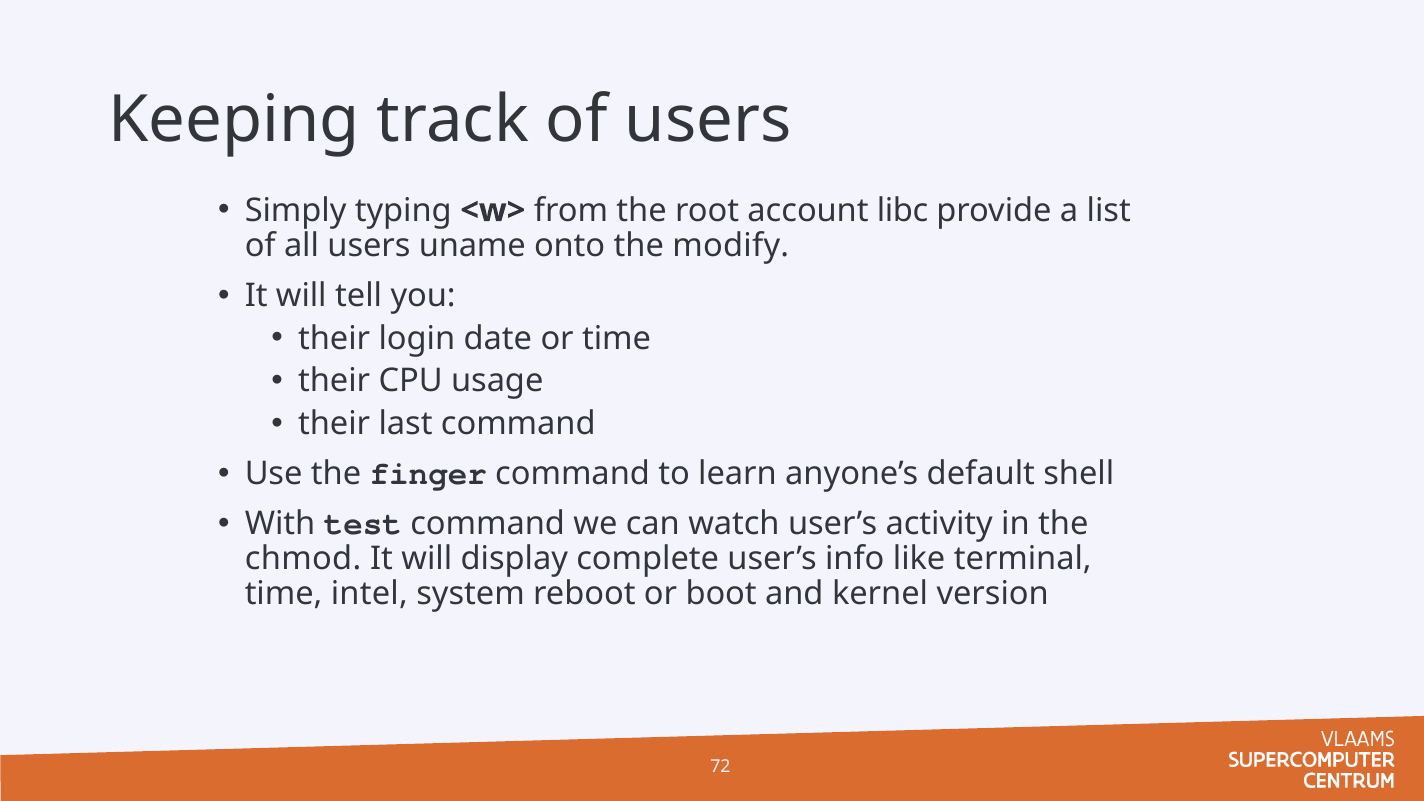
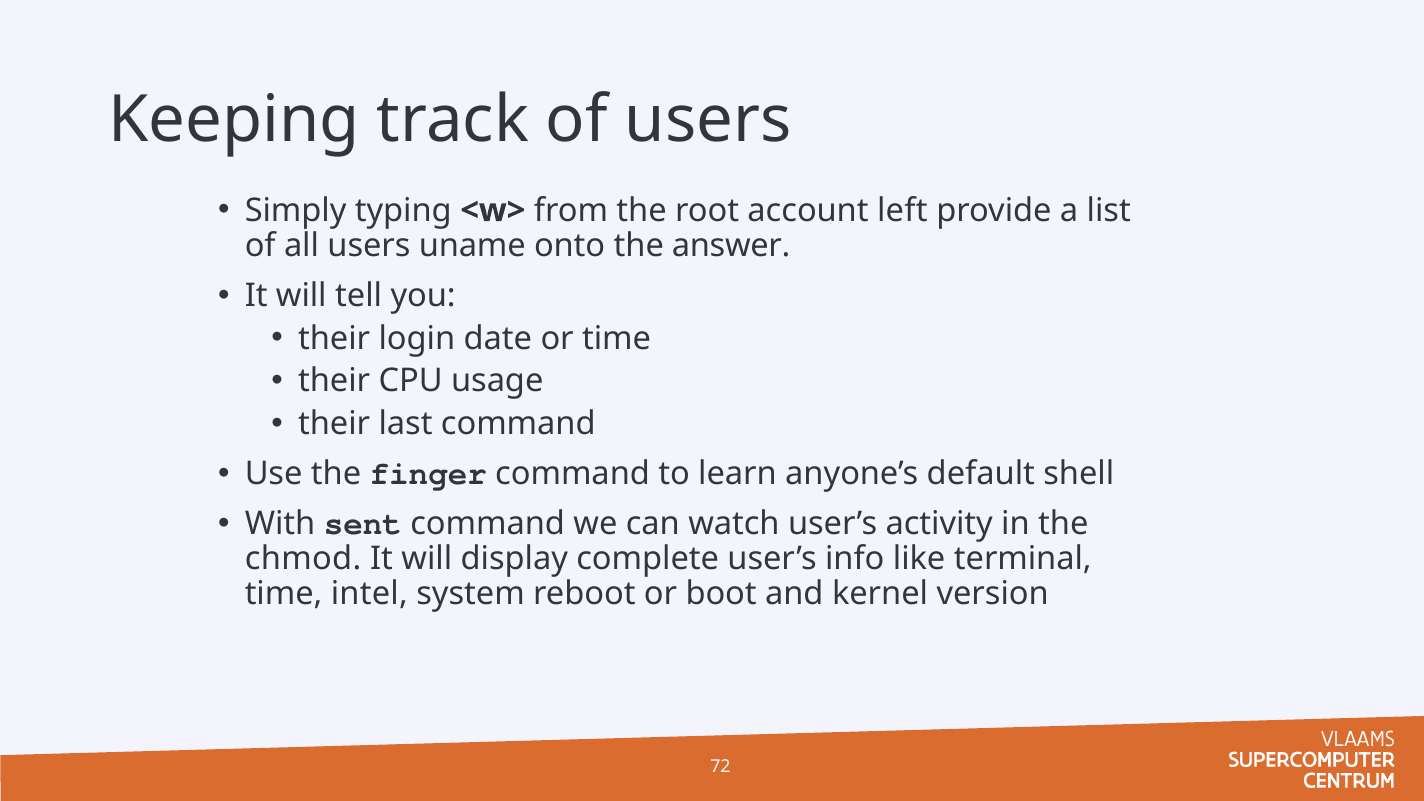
libc: libc -> left
modify: modify -> answer
test: test -> sent
